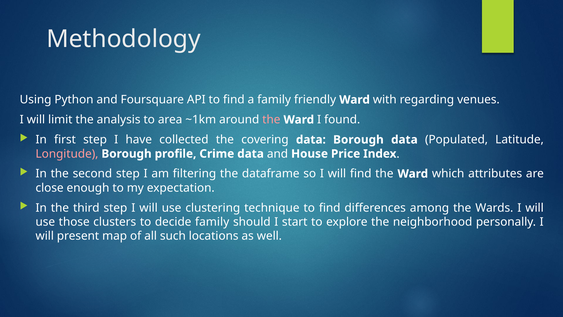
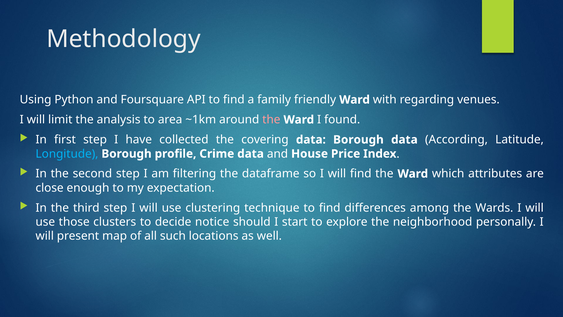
Populated: Populated -> According
Longitude colour: pink -> light blue
decide family: family -> notice
